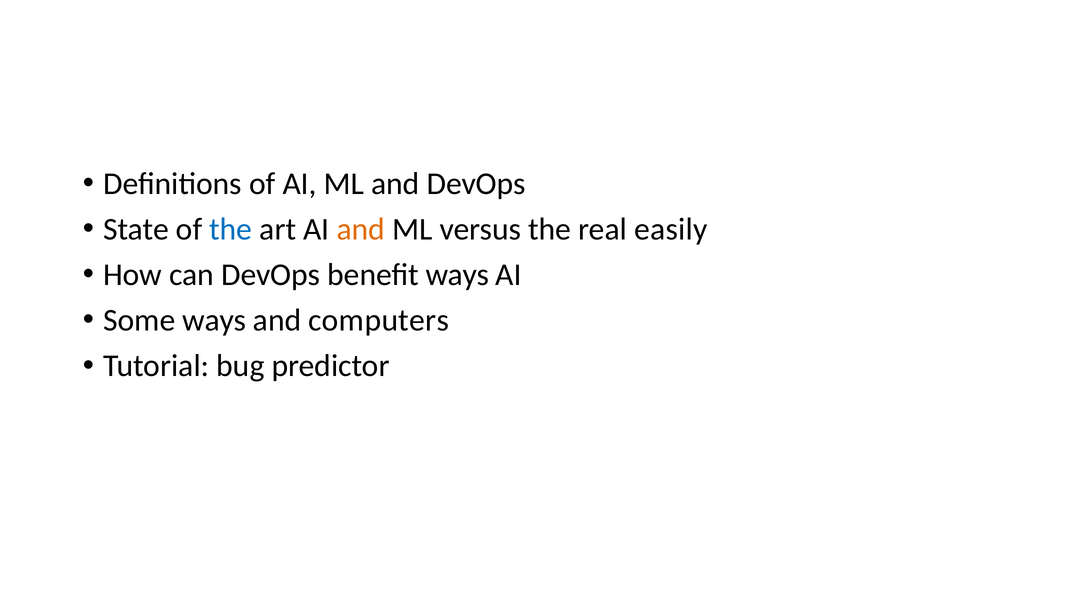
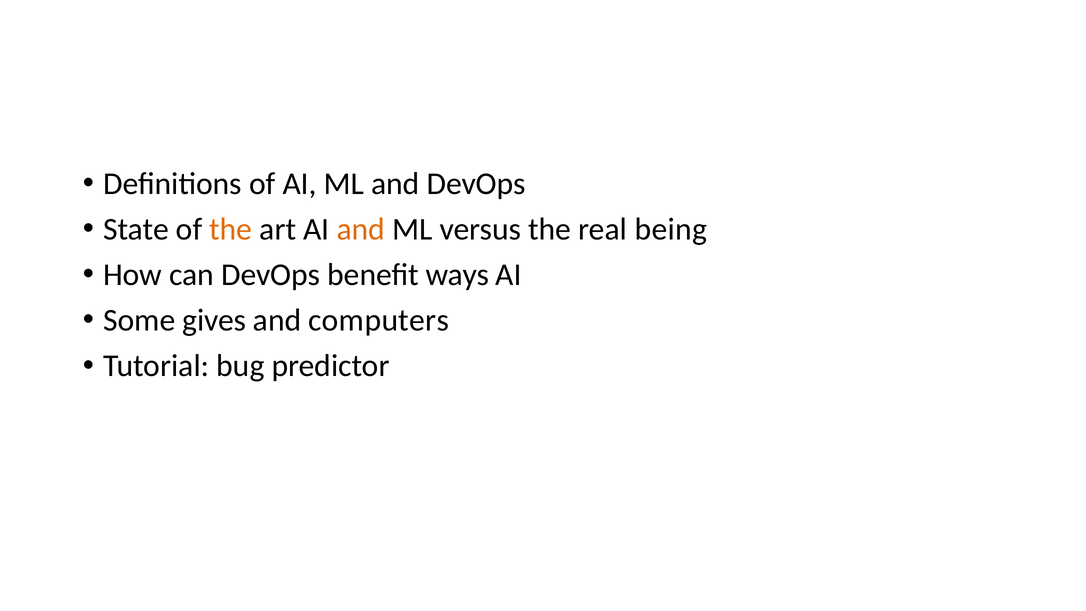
the at (231, 229) colour: blue -> orange
easily: easily -> being
Some ways: ways -> gives
